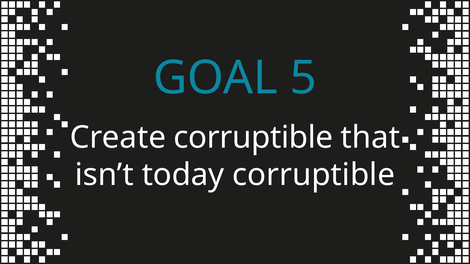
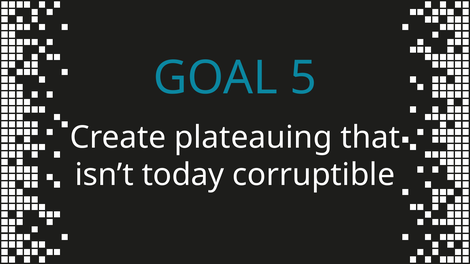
Create corruptible: corruptible -> plateauing
